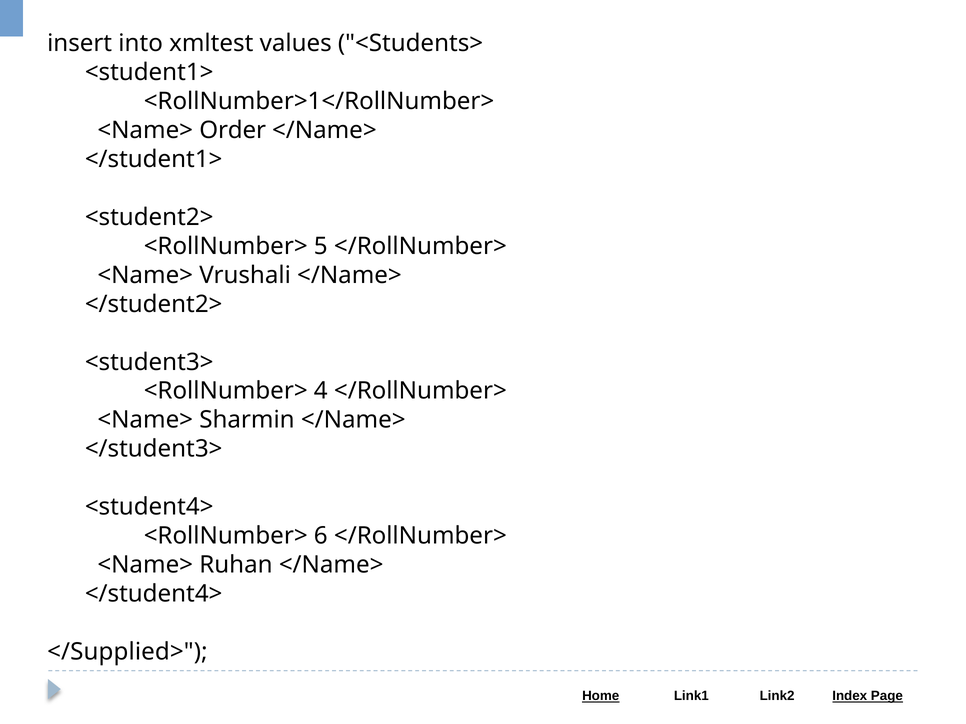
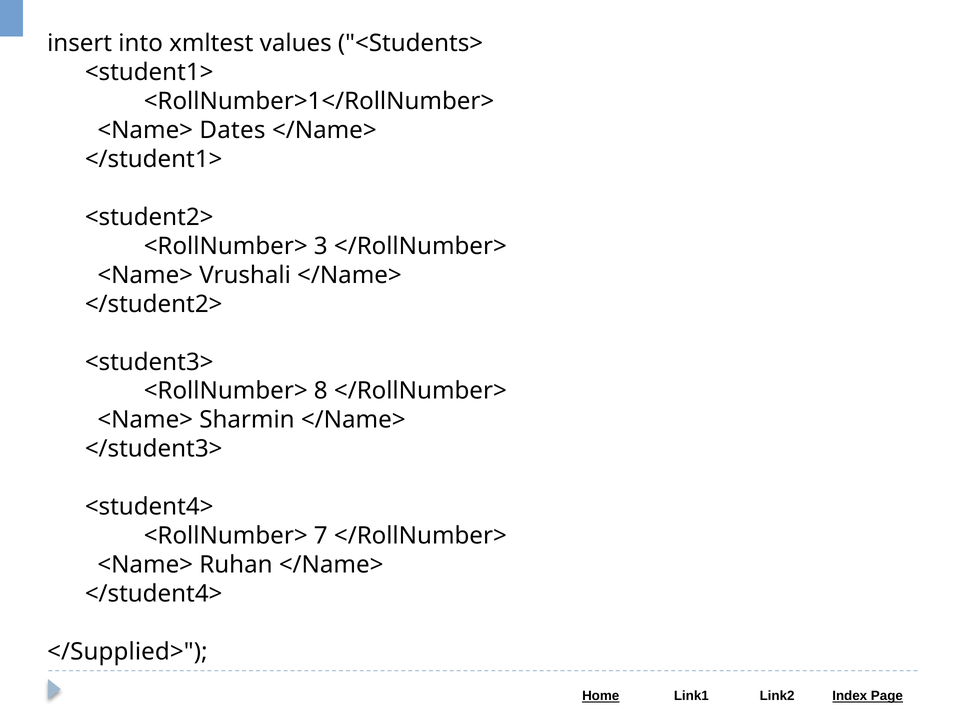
Order: Order -> Dates
5: 5 -> 3
4: 4 -> 8
6: 6 -> 7
